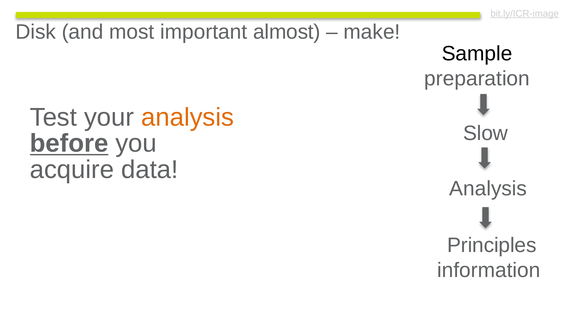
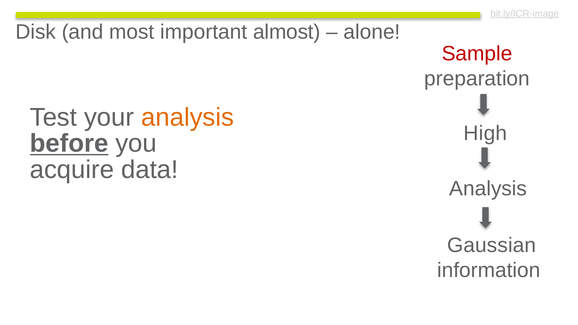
make: make -> alone
Sample colour: black -> red
Slow: Slow -> High
Principles: Principles -> Gaussian
